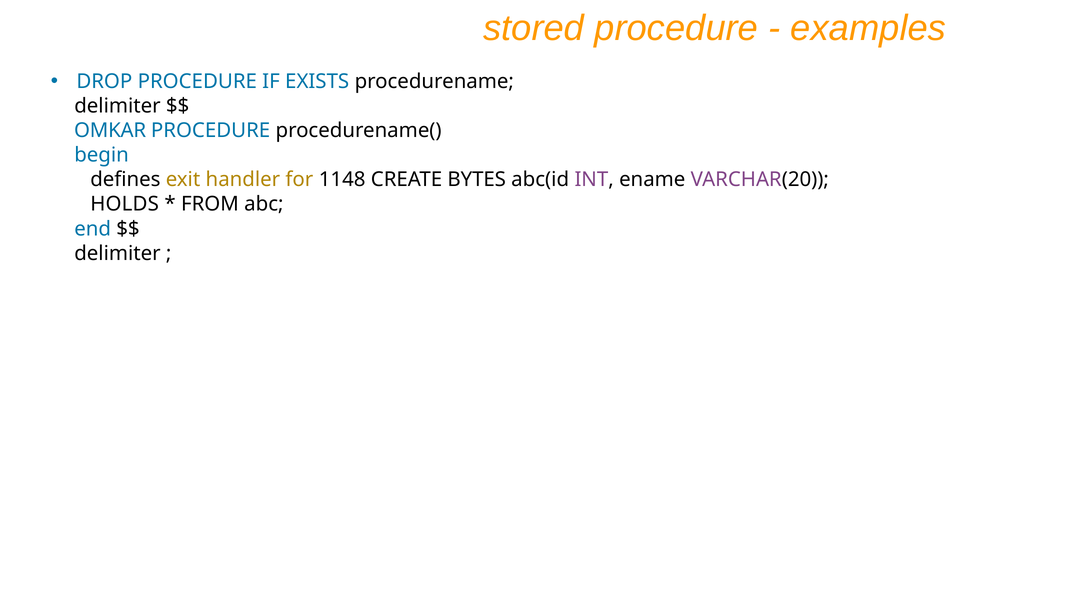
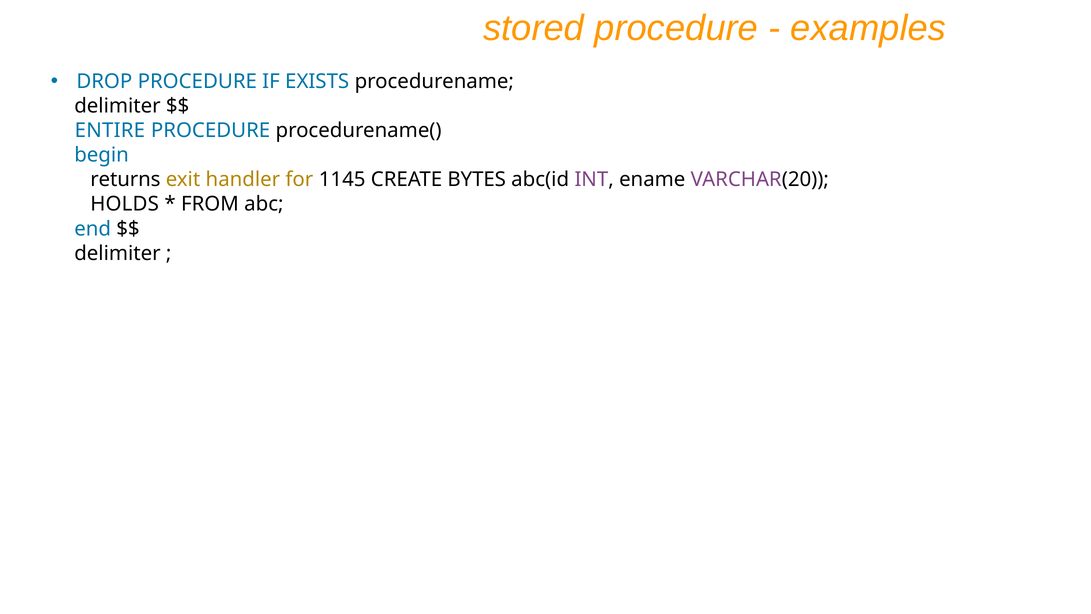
OMKAR: OMKAR -> ENTIRE
defines: defines -> returns
1148: 1148 -> 1145
